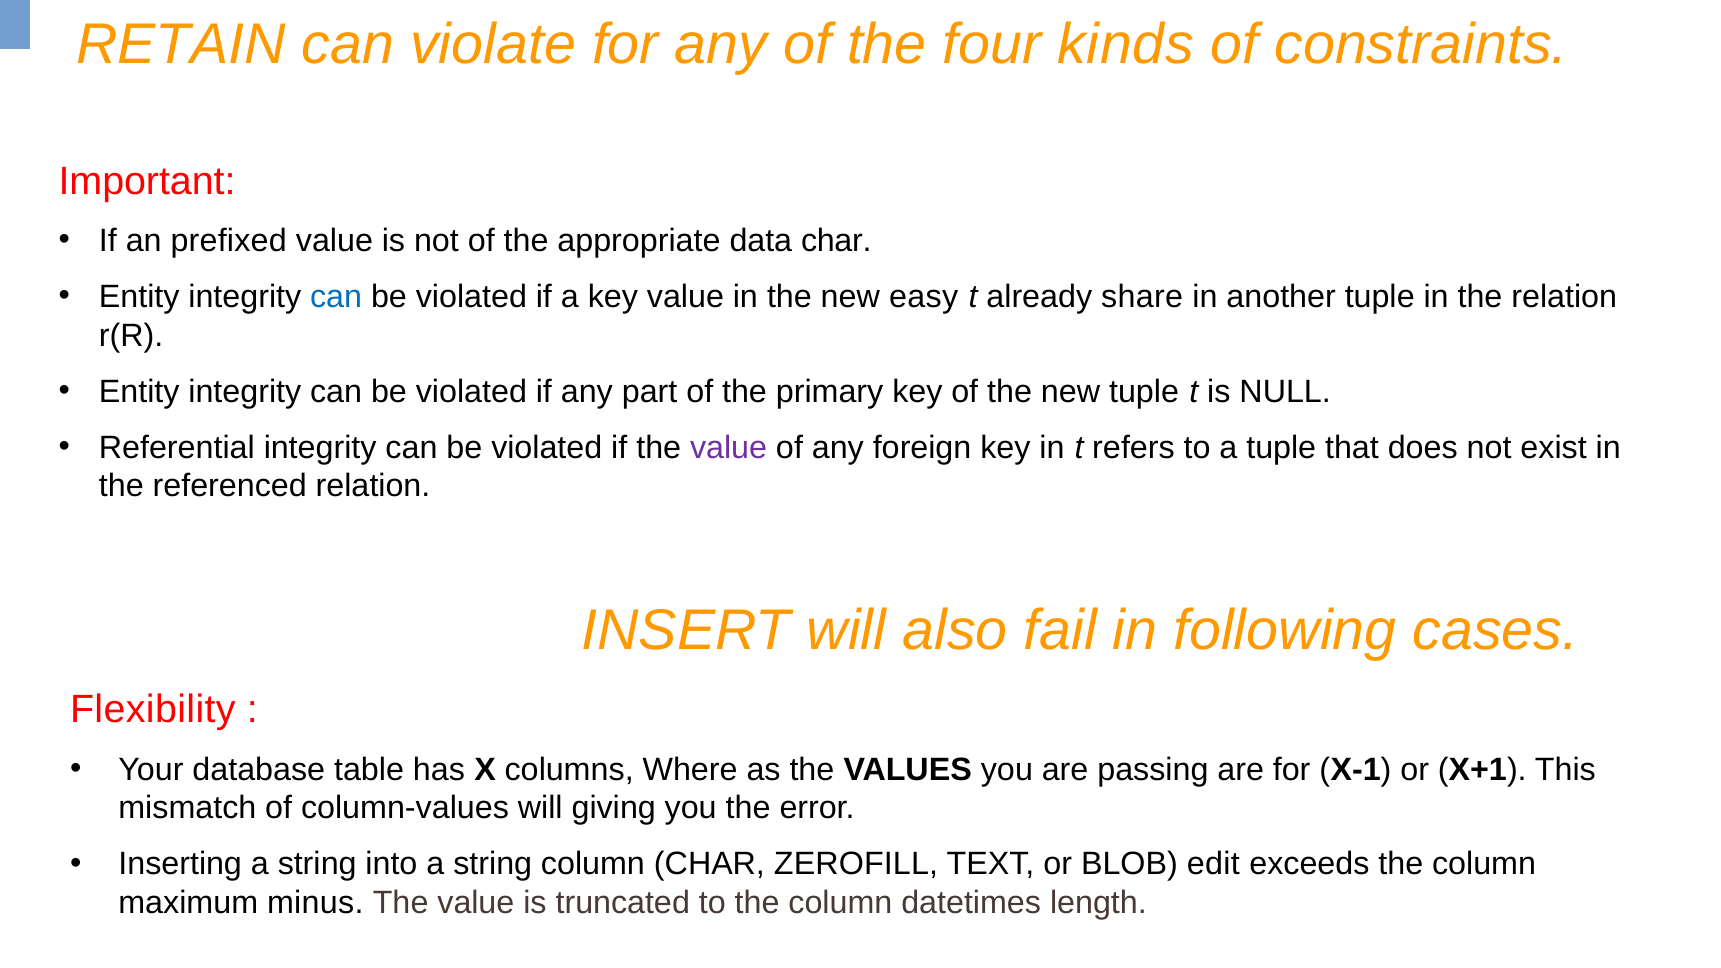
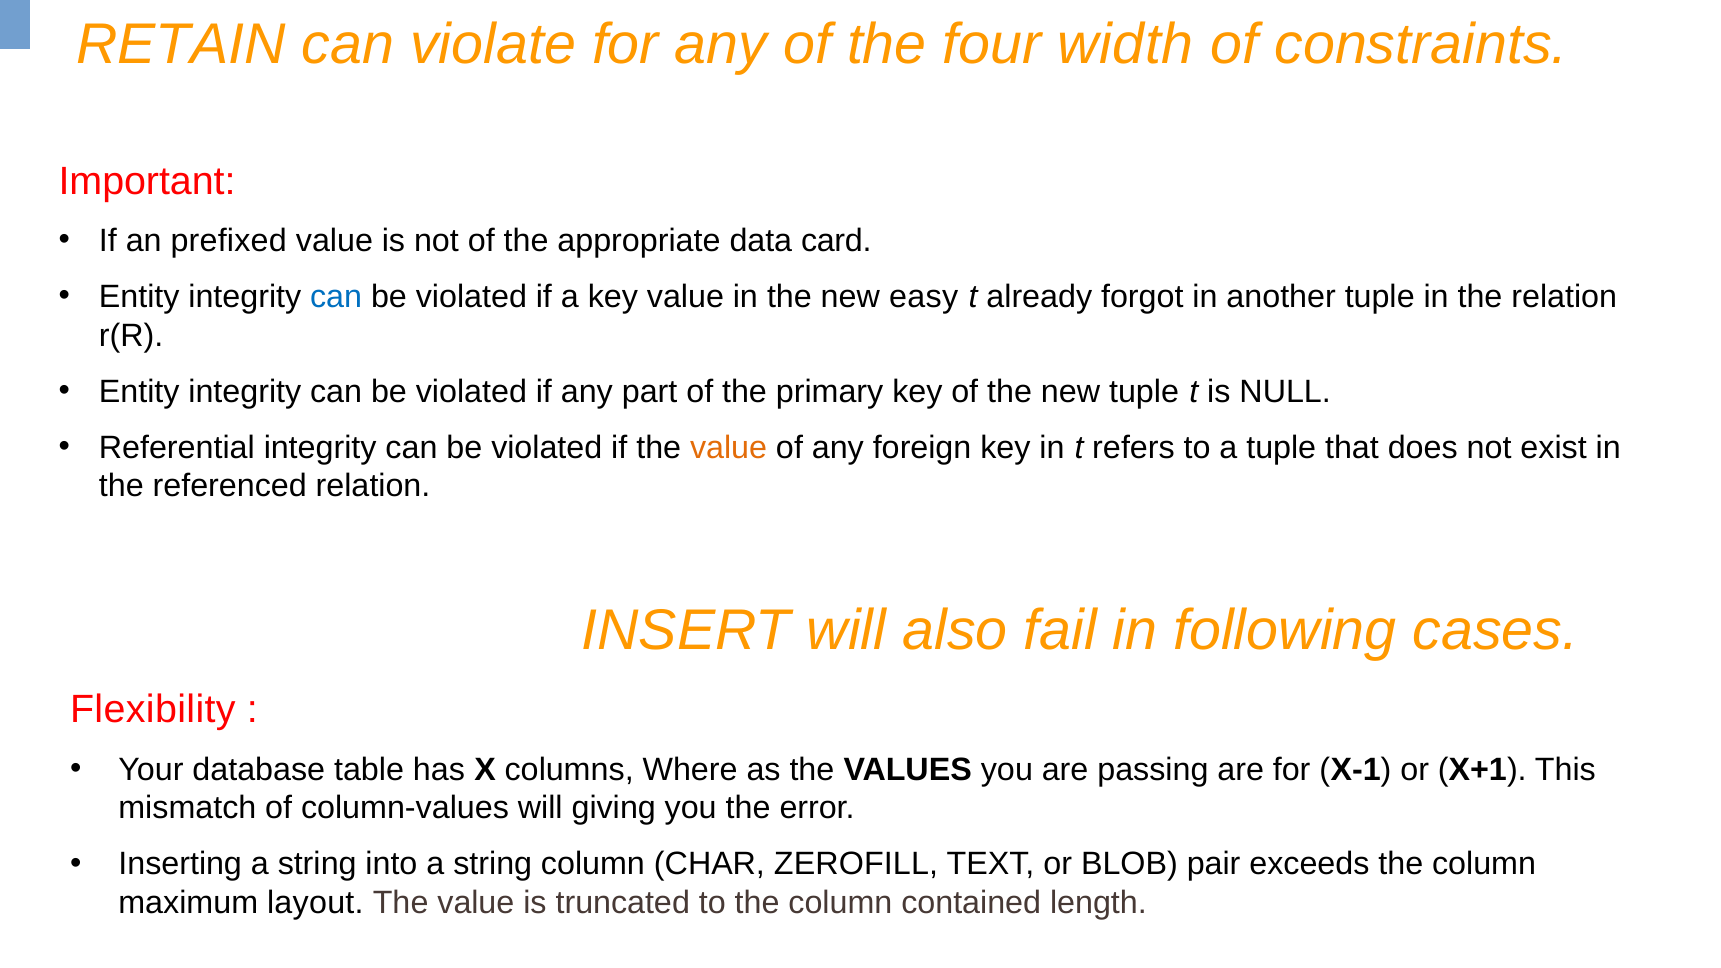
kinds: kinds -> width
data char: char -> card
share: share -> forgot
value at (729, 447) colour: purple -> orange
edit: edit -> pair
minus: minus -> layout
datetimes: datetimes -> contained
